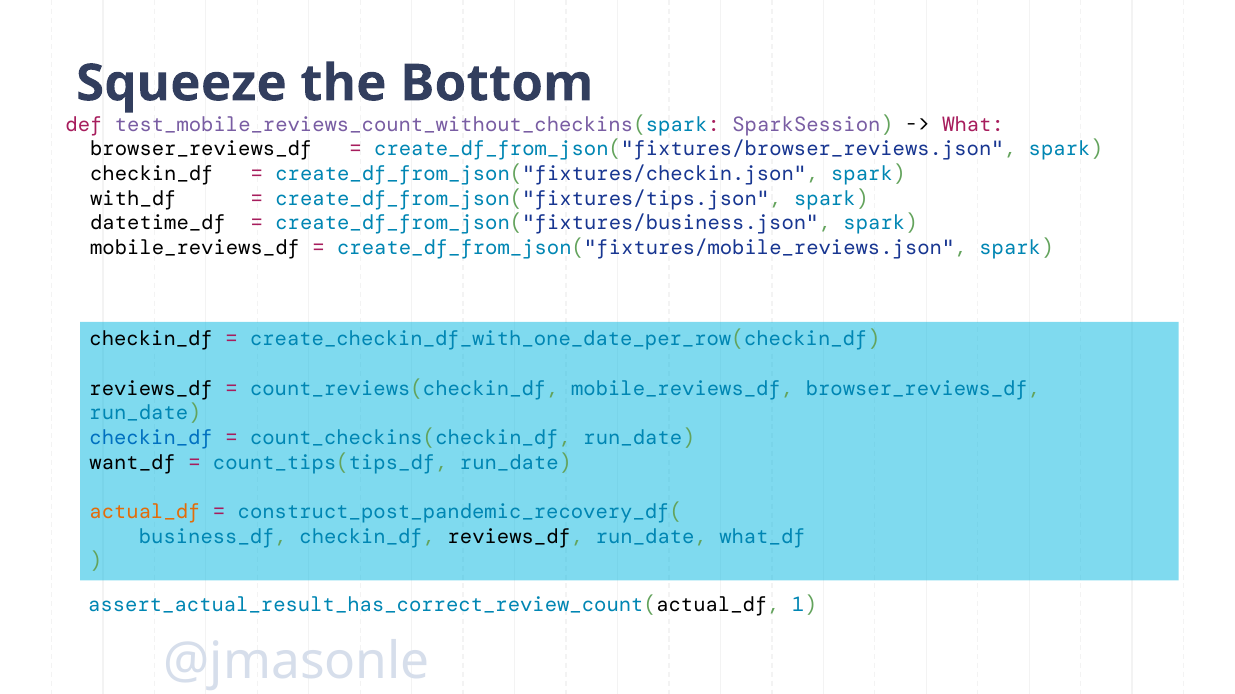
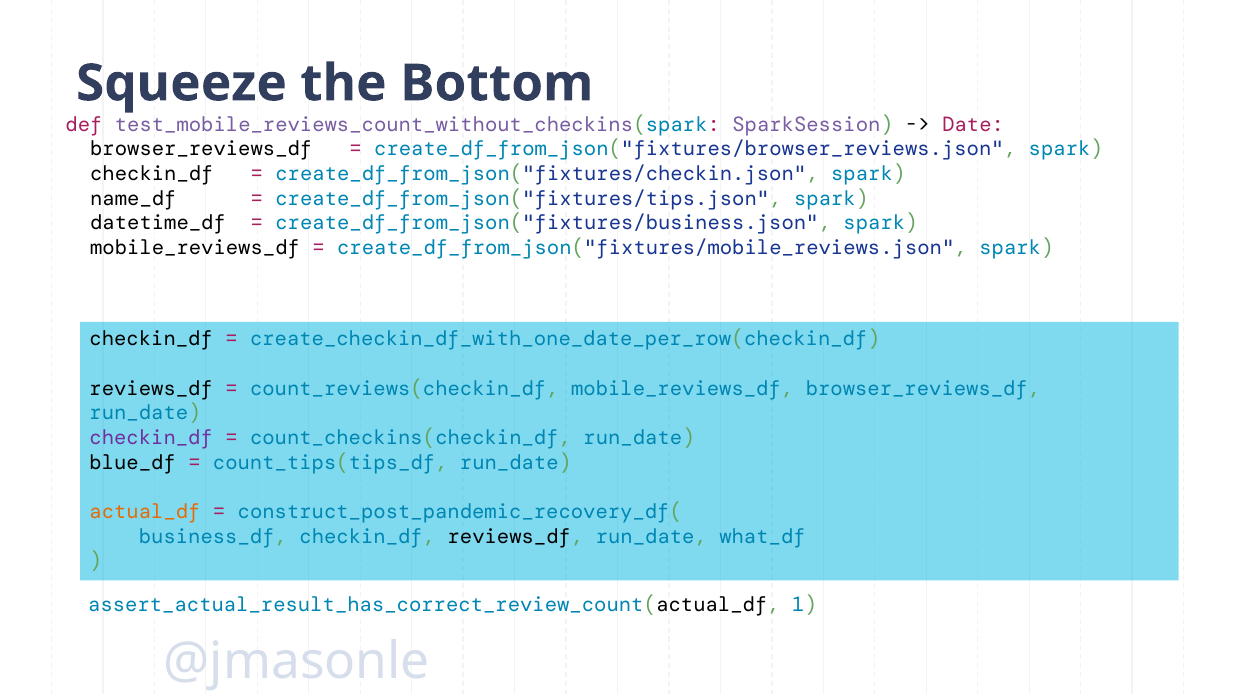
What: What -> Date
with_df: with_df -> name_df
checkin_df at (151, 438) colour: blue -> purple
want_df: want_df -> blue_df
